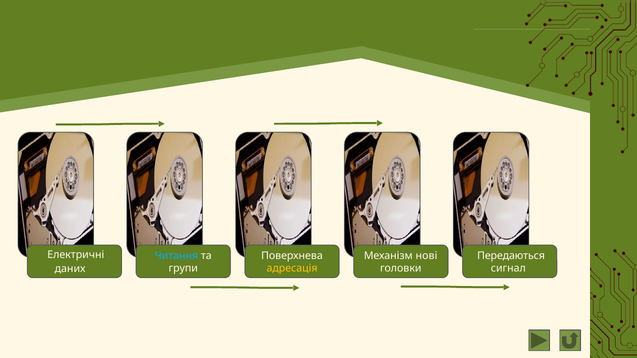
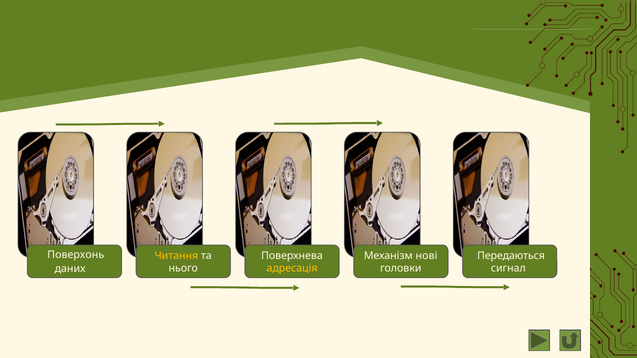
Електричні: Електричні -> Поверхонь
Читання colour: light blue -> yellow
групи: групи -> нього
